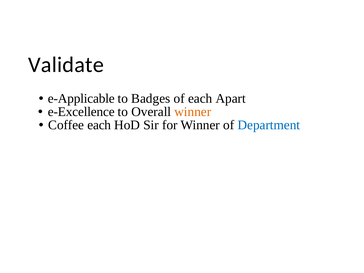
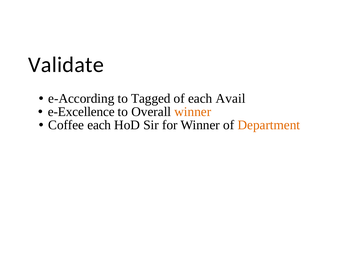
e-Applicable: e-Applicable -> e-According
Badges: Badges -> Tagged
Apart: Apart -> Avail
Department colour: blue -> orange
